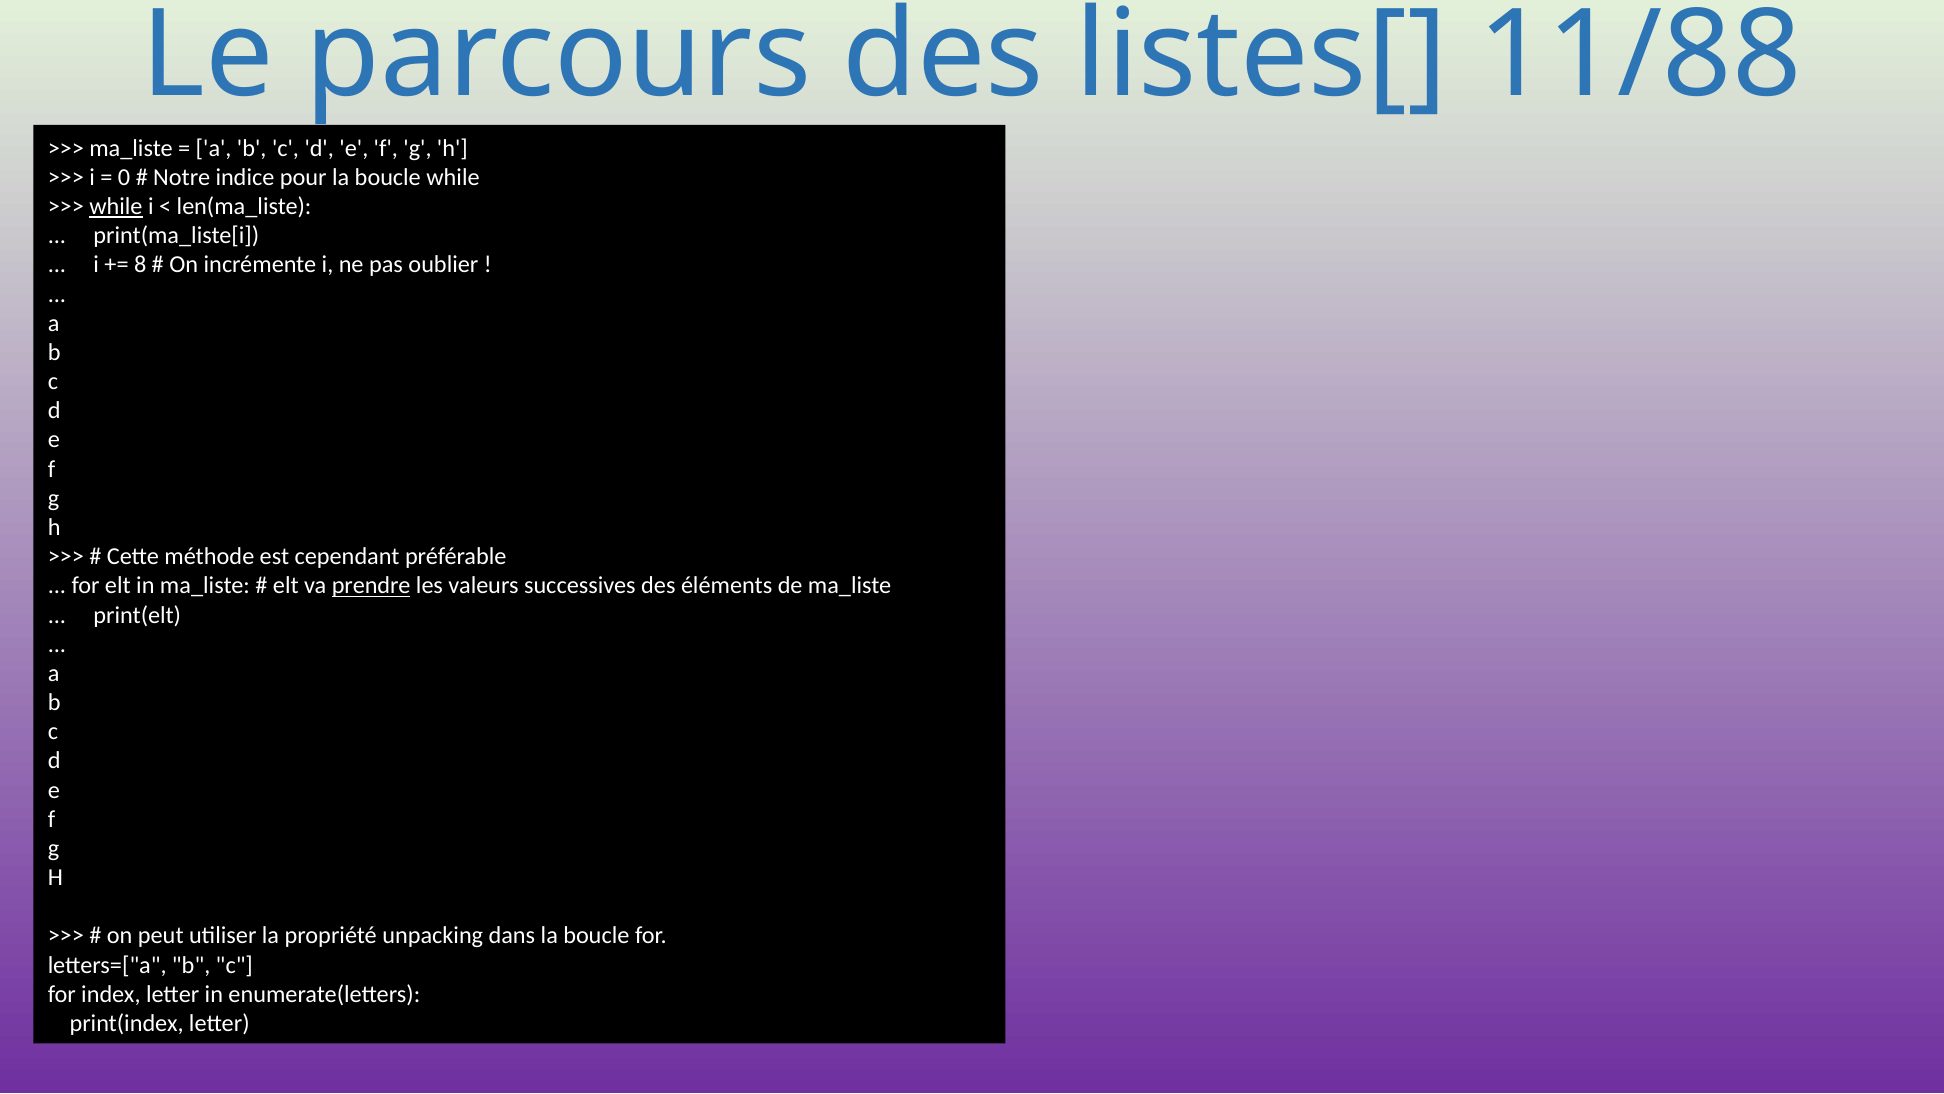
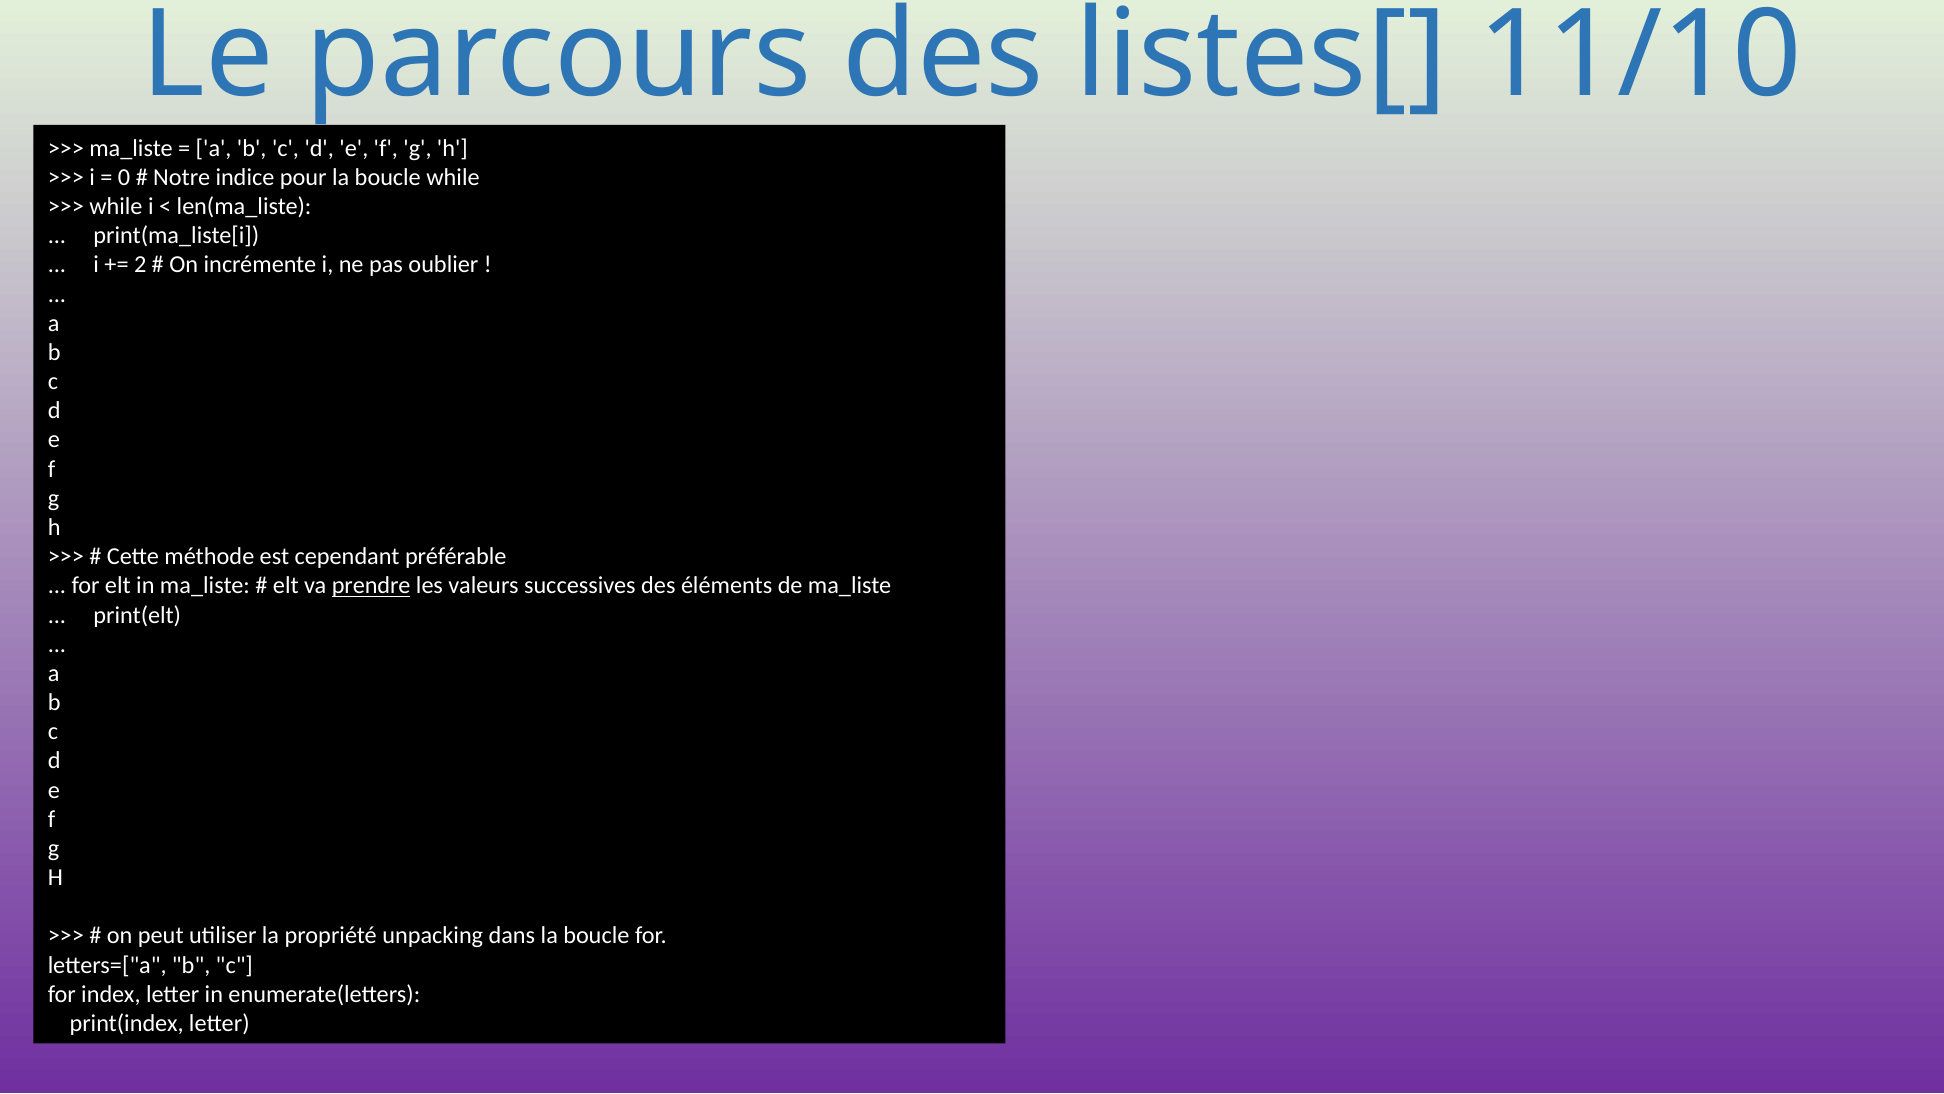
11/88: 11/88 -> 11/10
while at (116, 206) underline: present -> none
8: 8 -> 2
